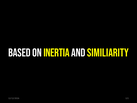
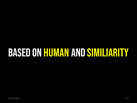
INERTIA: INERTIA -> HUMAN
